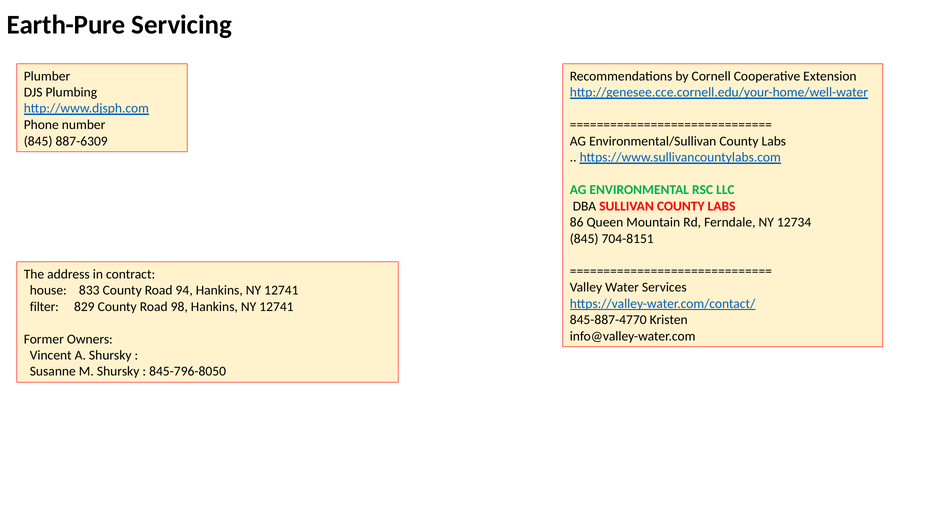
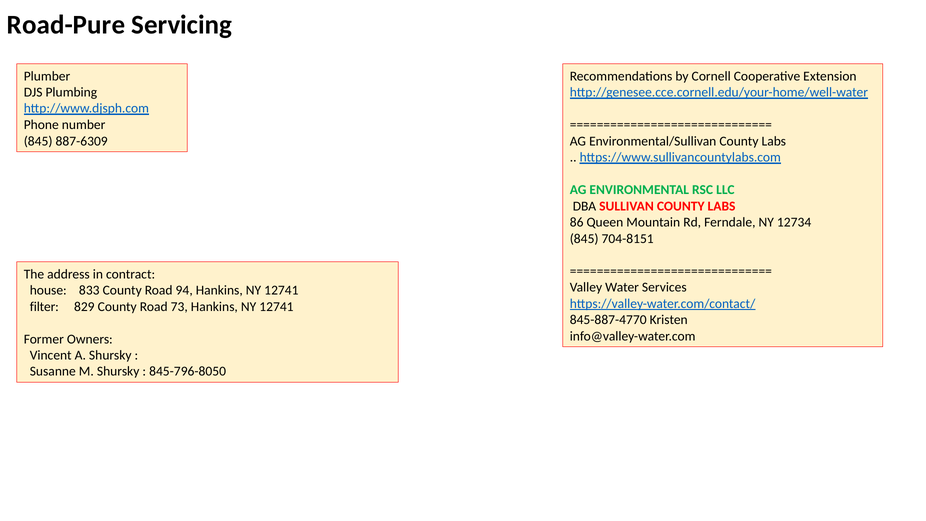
Earth-Pure: Earth-Pure -> Road-Pure
98: 98 -> 73
